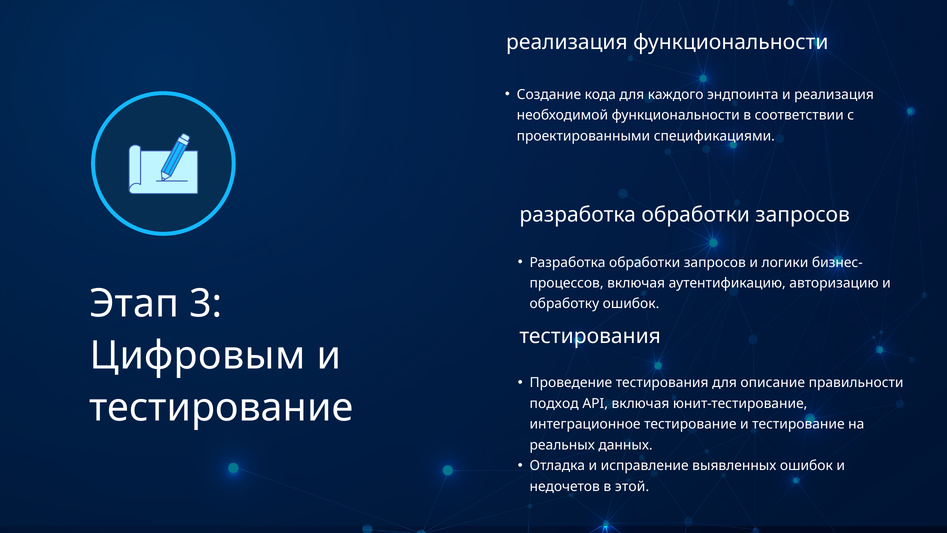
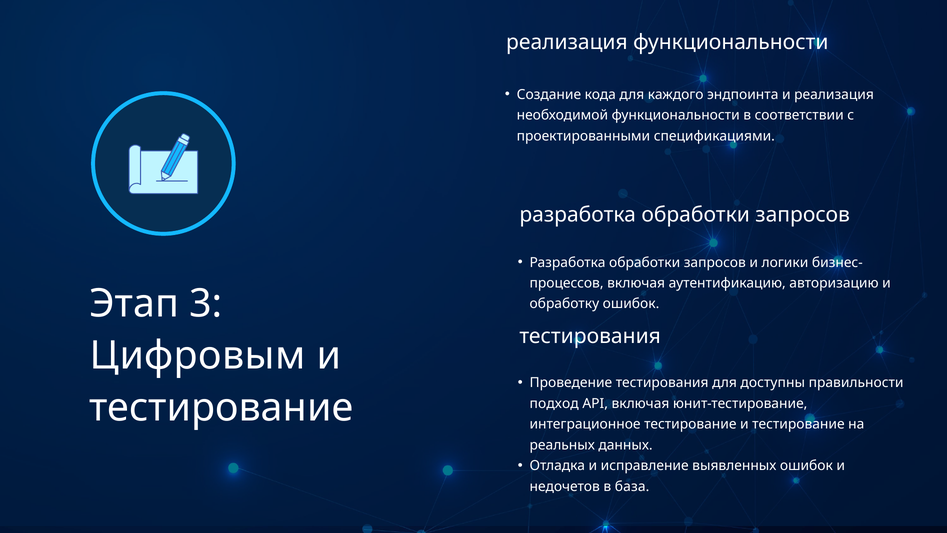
описание: описание -> доступны
этой: этой -> база
